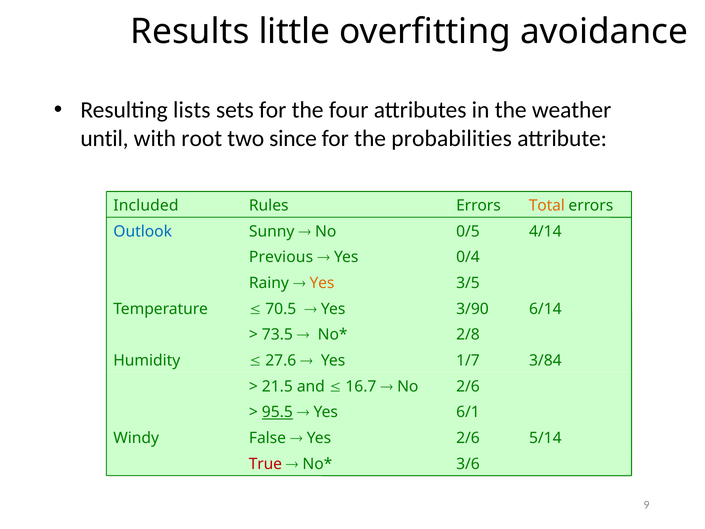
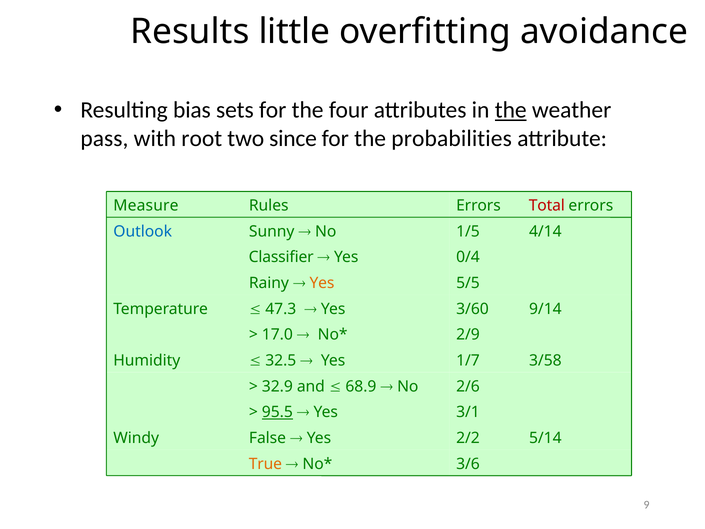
lists: lists -> bias
the at (511, 110) underline: none -> present
until: until -> pass
Included: Included -> Measure
Total colour: orange -> red
0/5: 0/5 -> 1/5
Previous: Previous -> Classifier
3/5: 3/5 -> 5/5
70.5: 70.5 -> 47.3
3/90: 3/90 -> 3/60
6/14: 6/14 -> 9/14
73.5: 73.5 -> 17.0
2/8: 2/8 -> 2/9
27.6: 27.6 -> 32.5
3/84: 3/84 -> 3/58
21.5: 21.5 -> 32.9
16.7: 16.7 -> 68.9
6/1: 6/1 -> 3/1
2/6 at (468, 438): 2/6 -> 2/2
True colour: red -> orange
